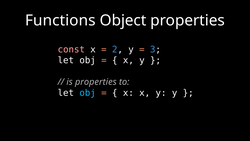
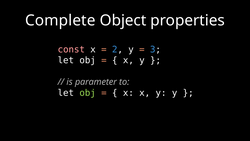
Functions: Functions -> Complete
is properties: properties -> parameter
obj at (88, 93) colour: light blue -> light green
